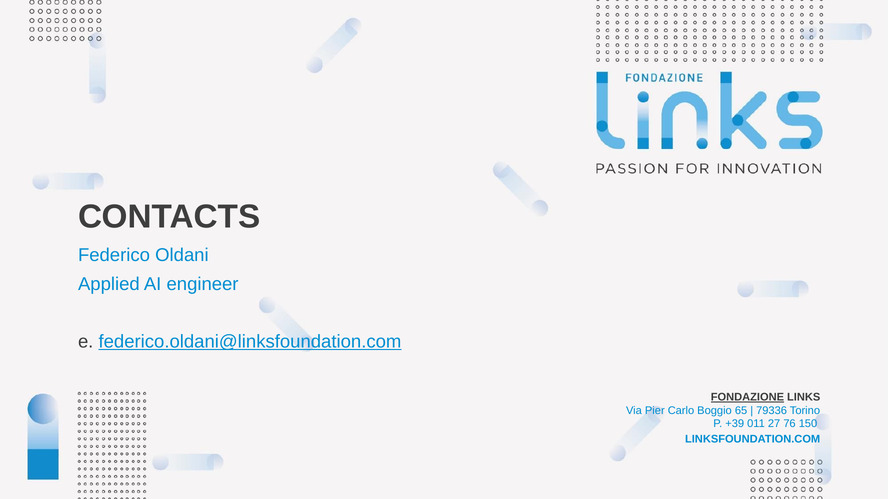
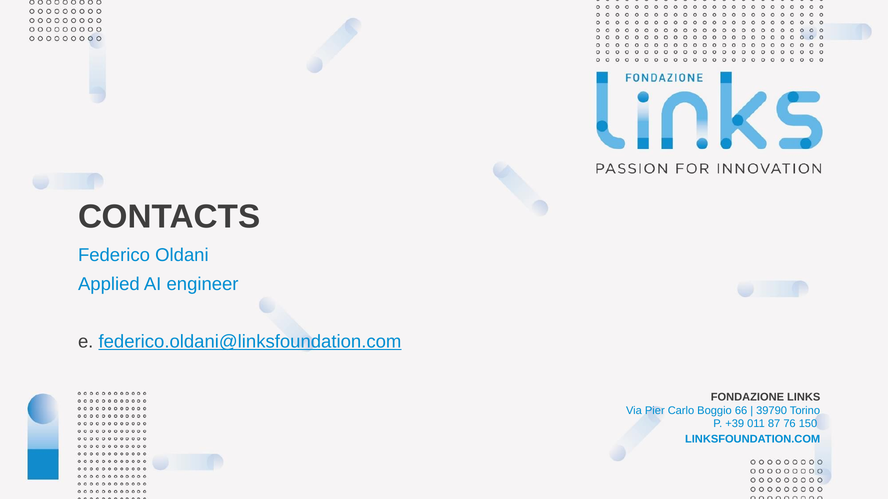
FONDAZIONE underline: present -> none
65: 65 -> 66
79336: 79336 -> 39790
27: 27 -> 87
